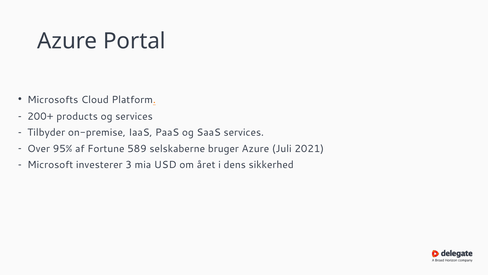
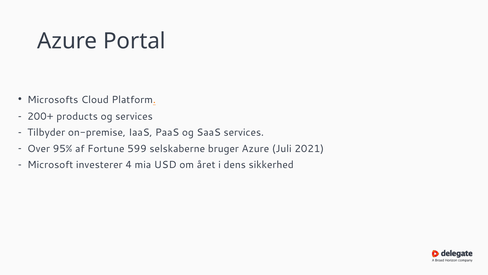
589: 589 -> 599
3: 3 -> 4
